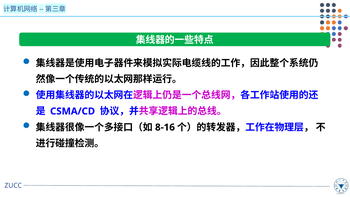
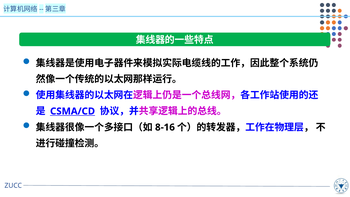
CSMA/CD underline: none -> present
